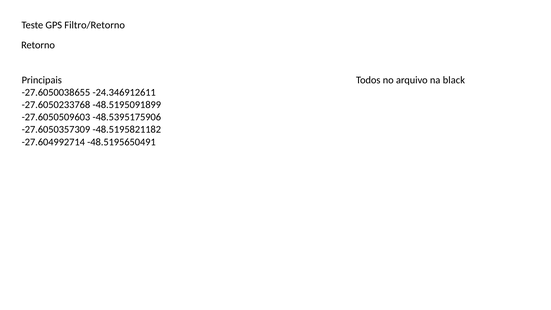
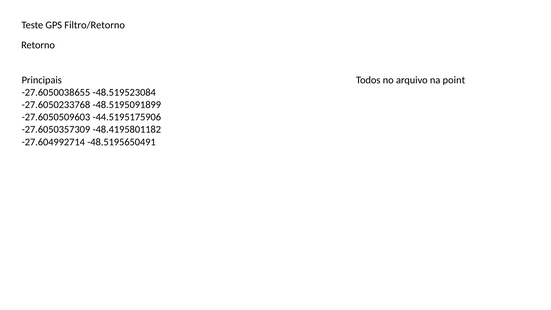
black: black -> point
-24.346912611: -24.346912611 -> -48.519523084
-48.5395175906: -48.5395175906 -> -44.5195175906
-48.5195821182: -48.5195821182 -> -48.4195801182
